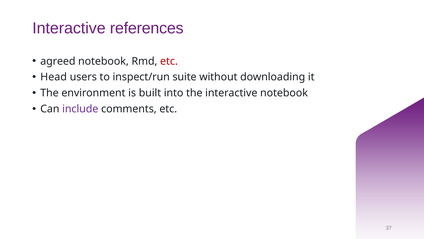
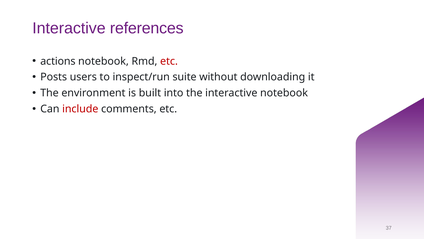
agreed: agreed -> actions
Head: Head -> Posts
include colour: purple -> red
